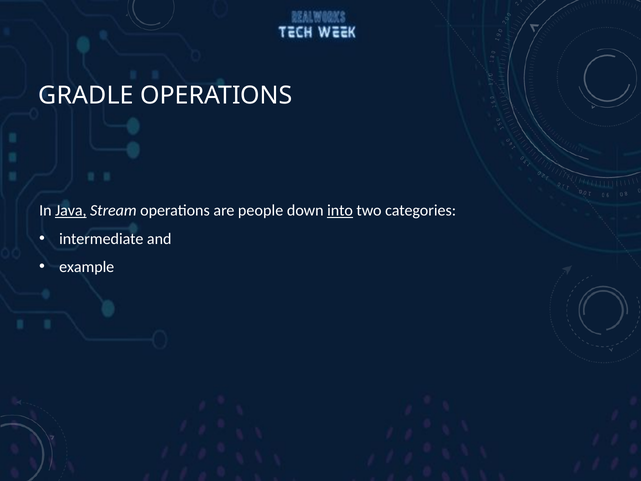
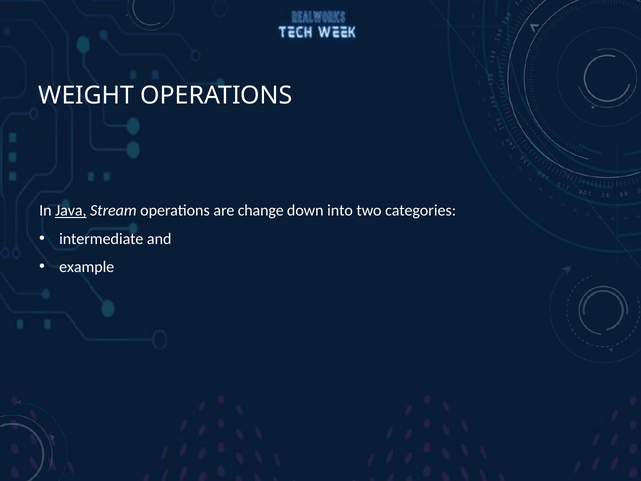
GRADLE: GRADLE -> WEIGHT
people: people -> change
into underline: present -> none
